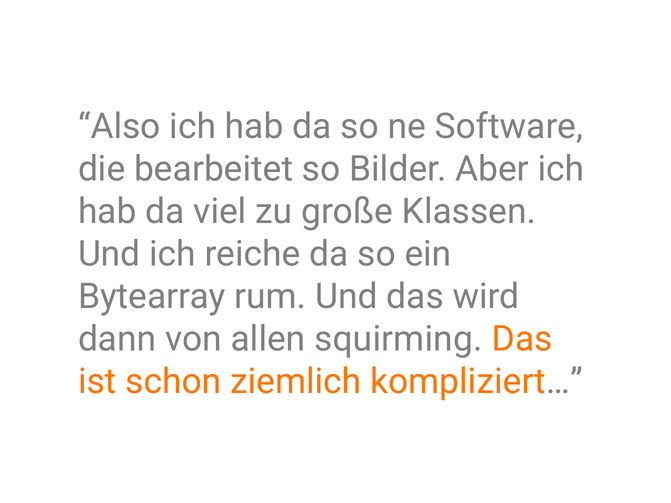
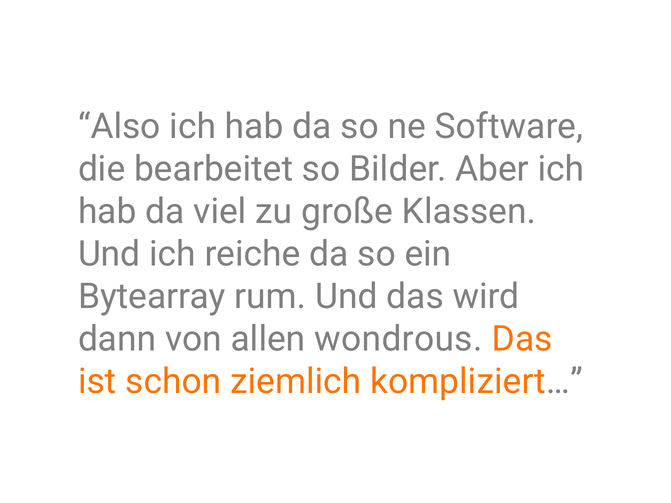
squirming: squirming -> wondrous
